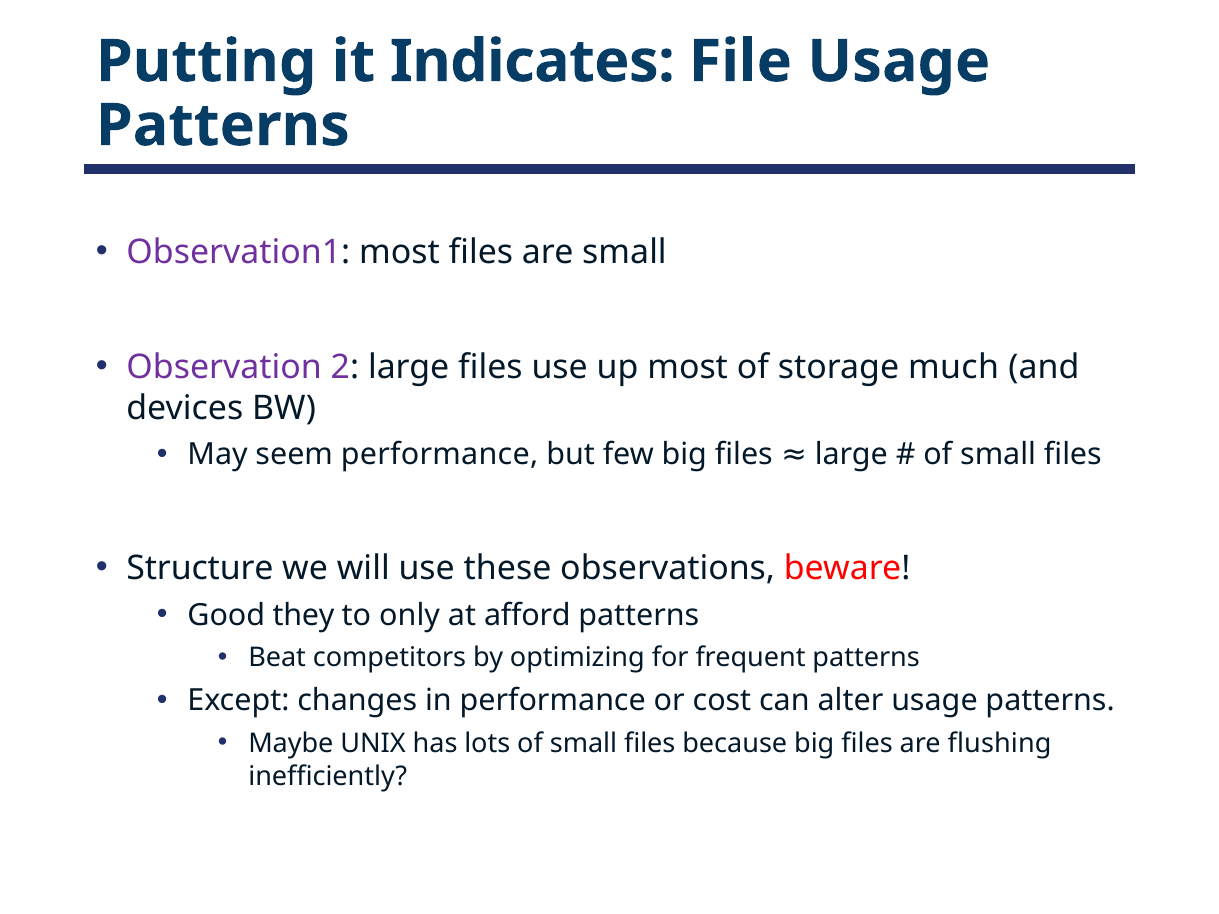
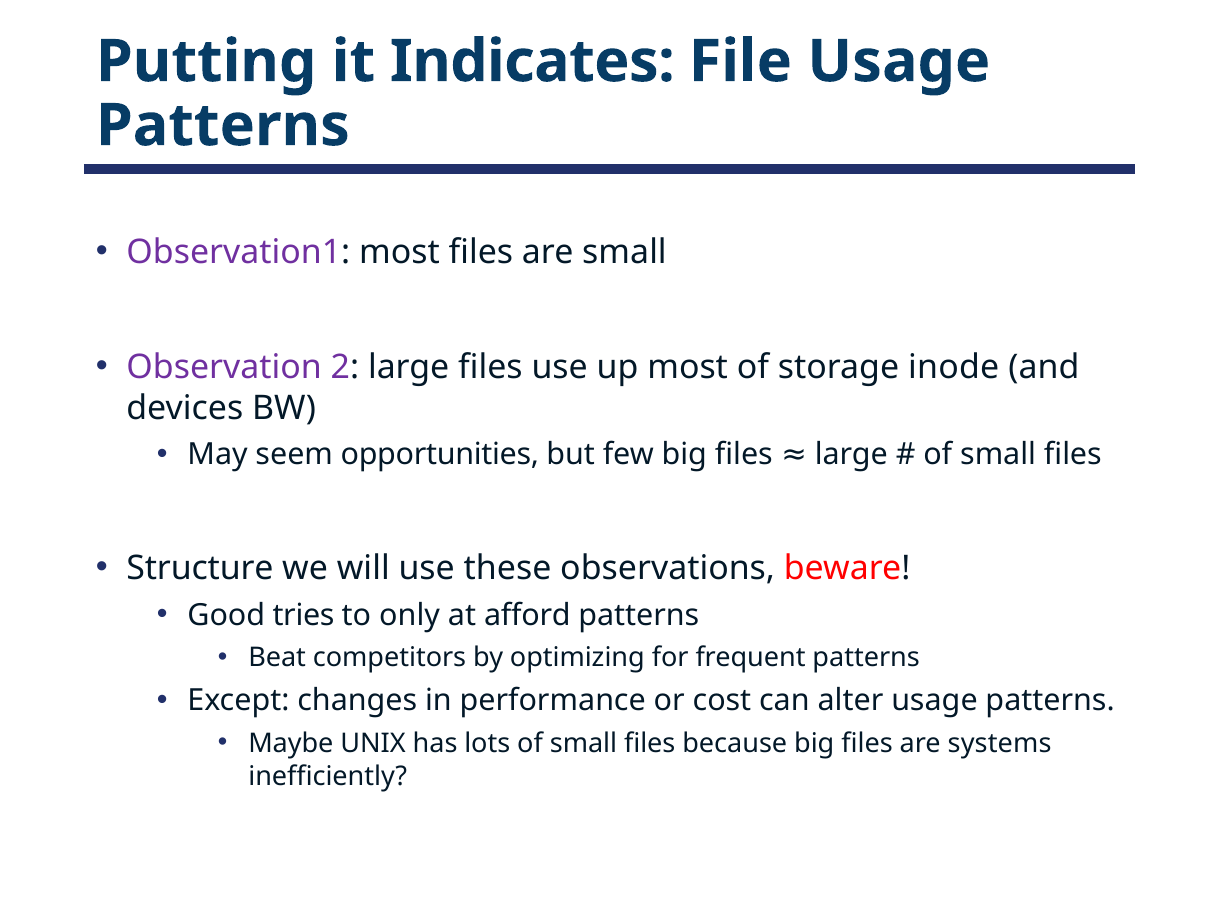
much: much -> inode
seem performance: performance -> opportunities
they: they -> tries
flushing: flushing -> systems
